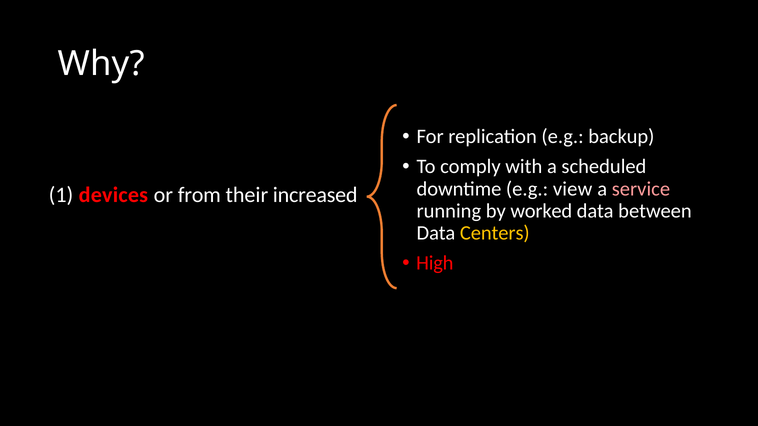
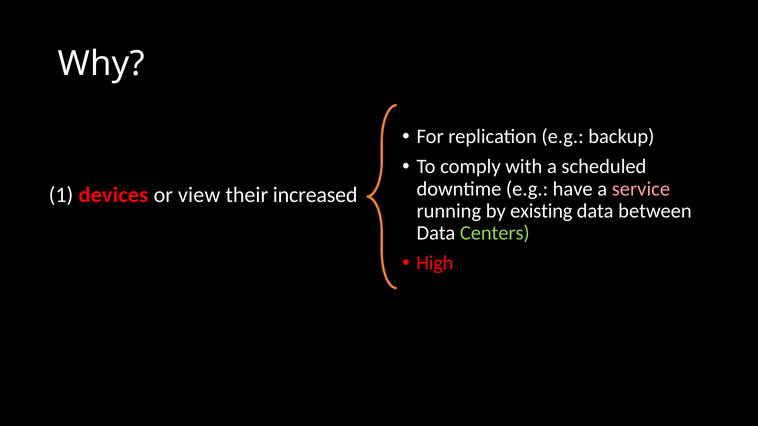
view: view -> have
from: from -> view
worked: worked -> existing
Centers colour: yellow -> light green
